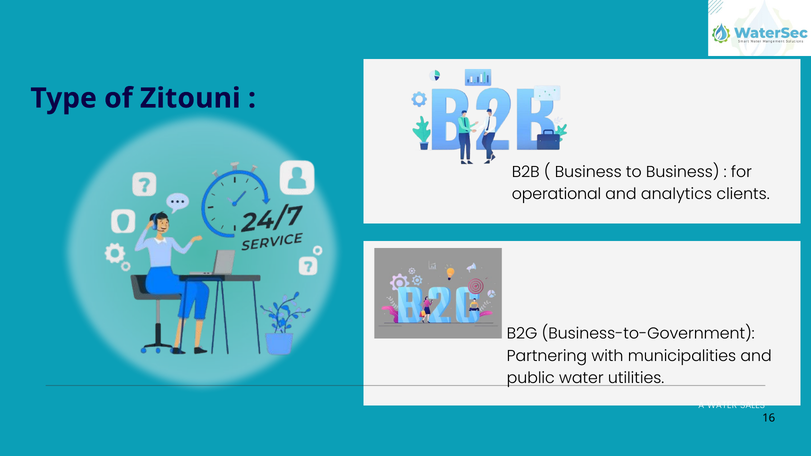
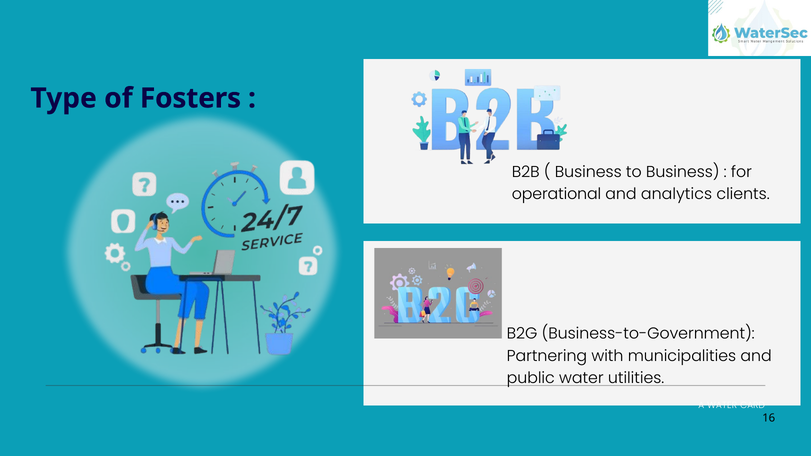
Zitouni: Zitouni -> Fosters
SALES: SALES -> CARD
